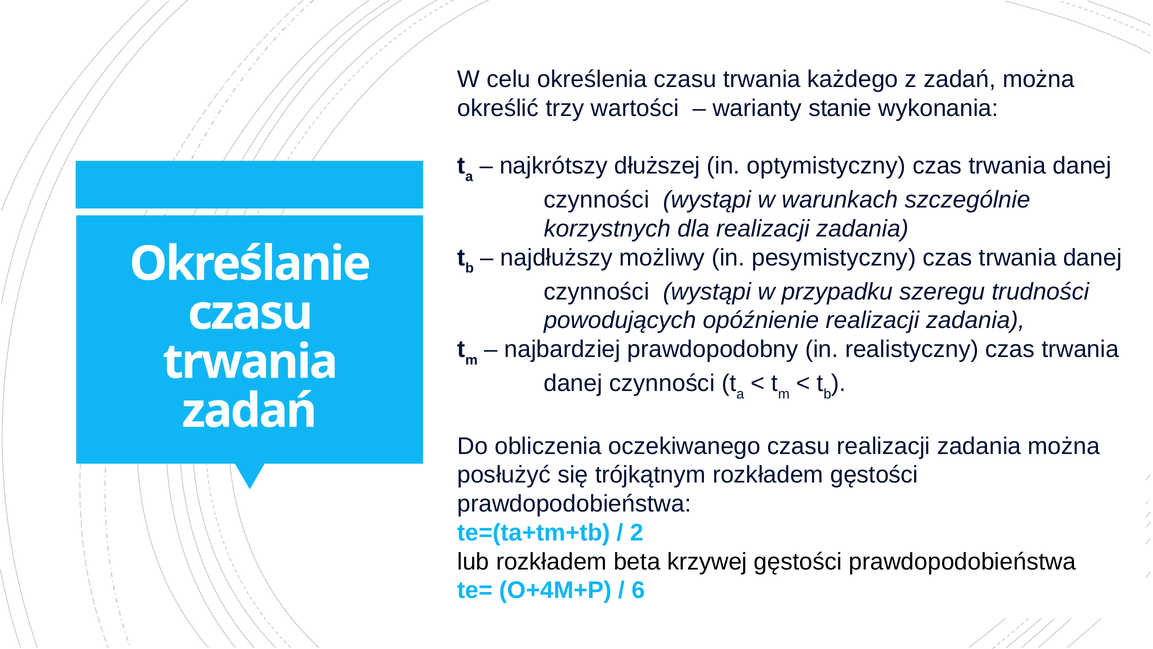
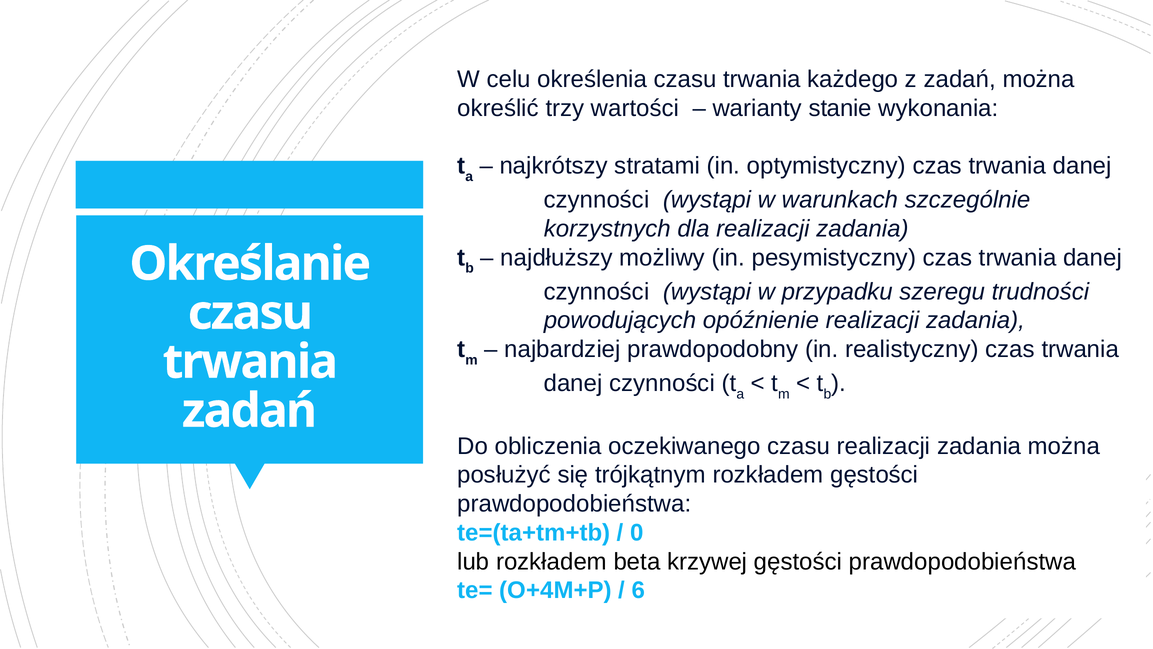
dłuższej: dłuższej -> stratami
2: 2 -> 0
